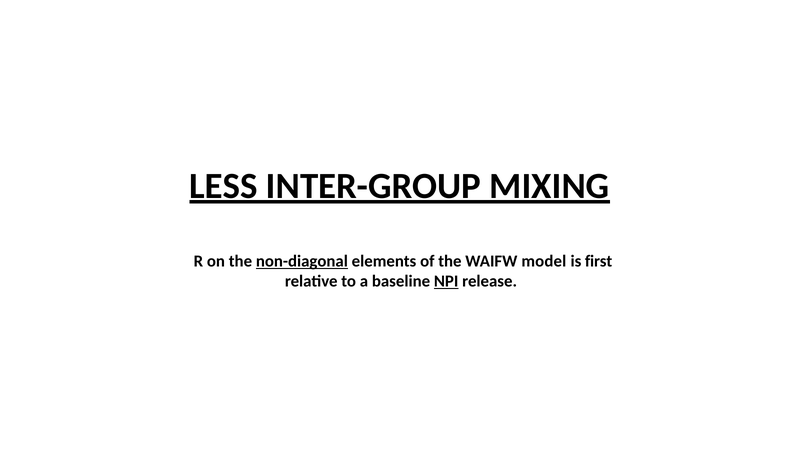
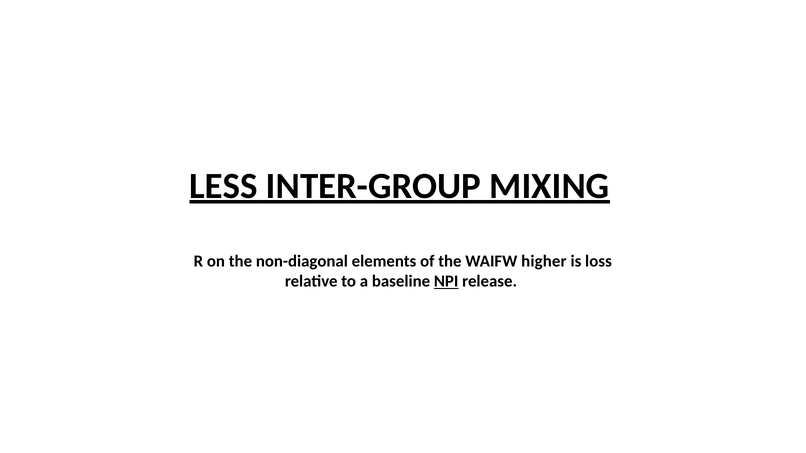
non-diagonal underline: present -> none
model: model -> higher
first: first -> loss
